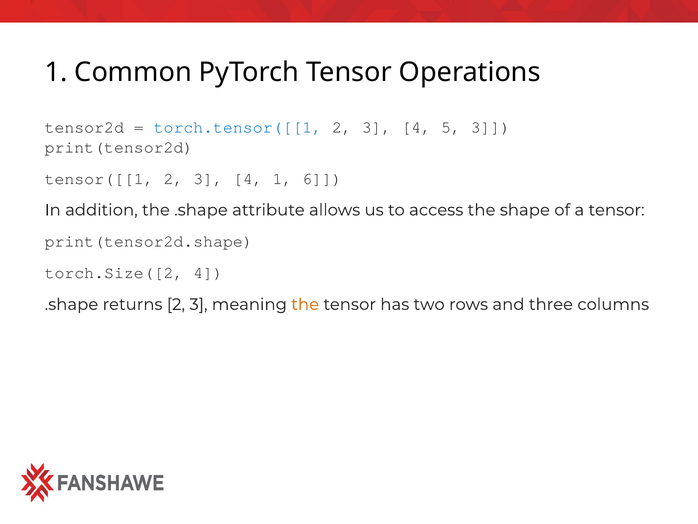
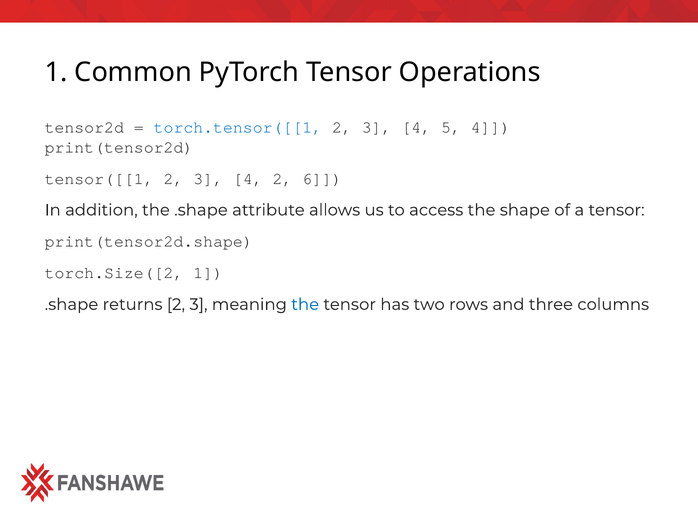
5 3: 3 -> 4
4 1: 1 -> 2
torch.Size([2 4: 4 -> 1
the at (305, 304) colour: orange -> blue
